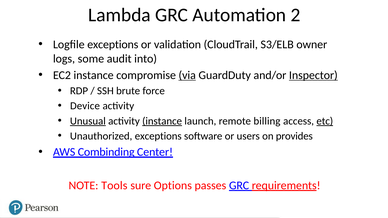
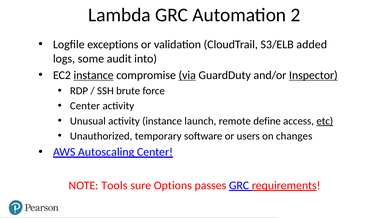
owner: owner -> added
instance at (94, 75) underline: none -> present
Device at (85, 106): Device -> Center
Unusual underline: present -> none
instance at (162, 121) underline: present -> none
billing: billing -> define
Unauthorized exceptions: exceptions -> temporary
provides: provides -> changes
Combinding: Combinding -> Autoscaling
